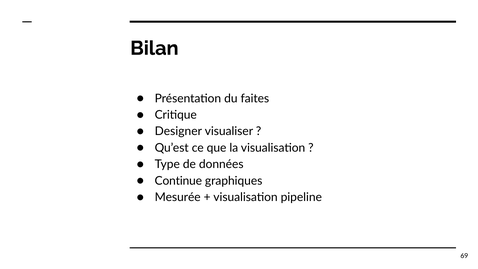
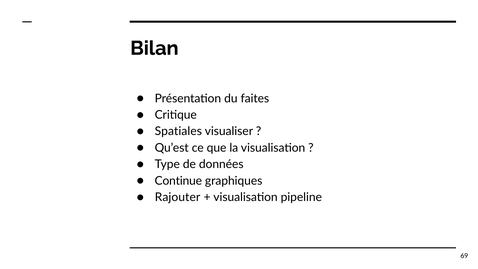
Designer: Designer -> Spatiales
Mesurée: Mesurée -> Rajouter
